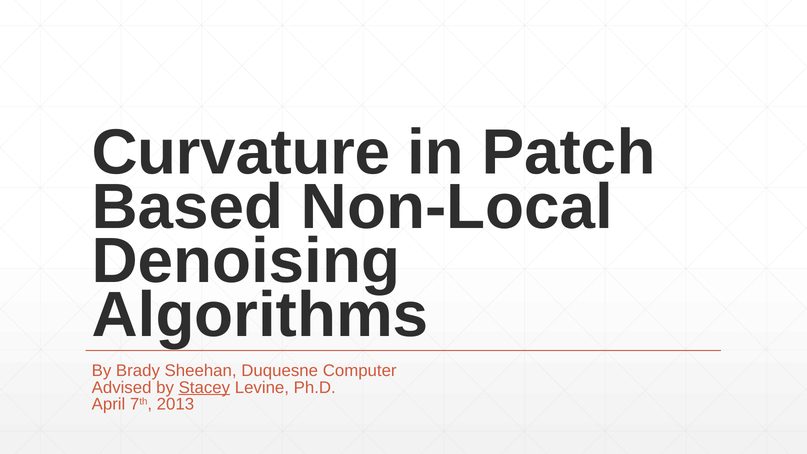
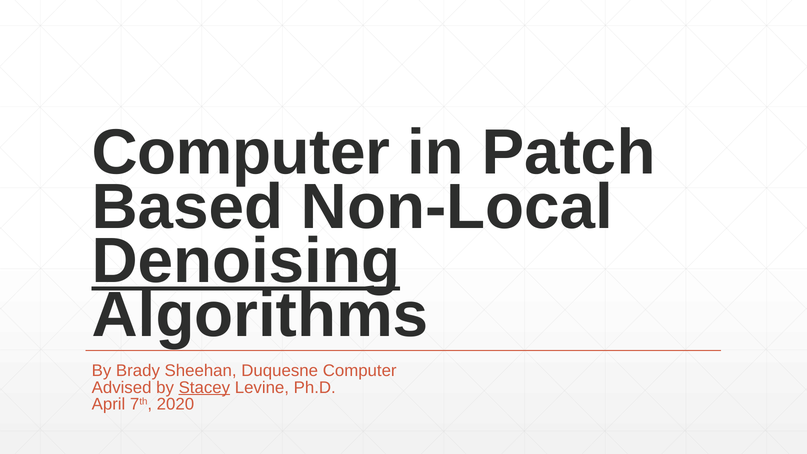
Curvature at (241, 153): Curvature -> Computer
Denoising underline: none -> present
2013: 2013 -> 2020
